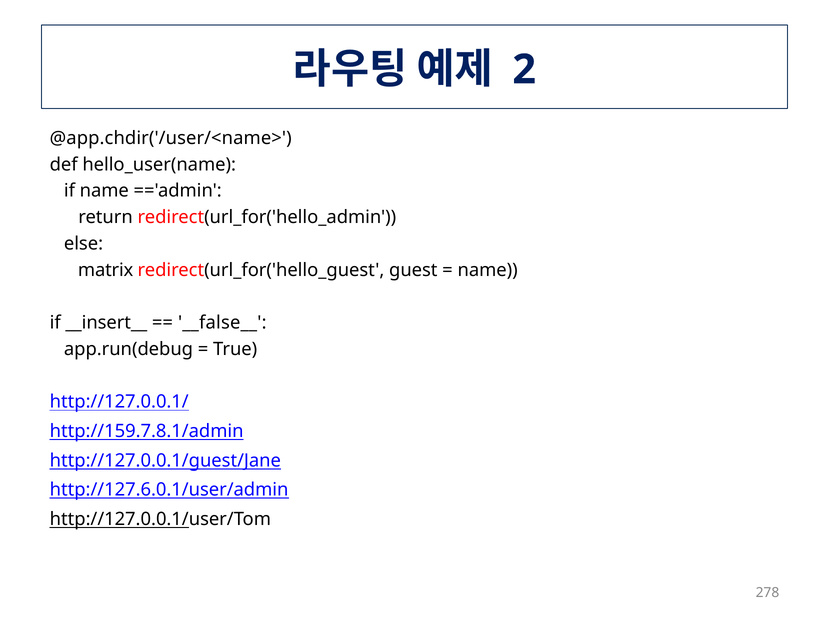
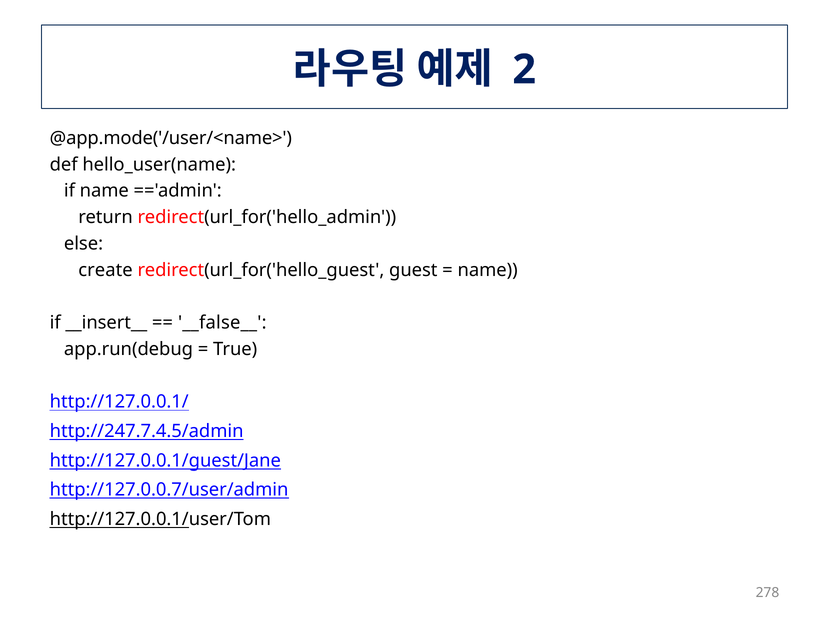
@app.chdir('/user/<name>: @app.chdir('/user/<name> -> @app.mode('/user/<name>
matrix: matrix -> create
http://159.7.8.1/admin: http://159.7.8.1/admin -> http://247.7.4.5/admin
http://127.6.0.1/user/admin: http://127.6.0.1/user/admin -> http://127.0.0.7/user/admin
